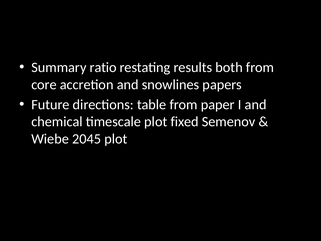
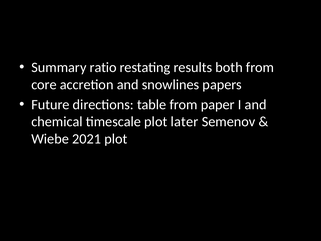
fixed: fixed -> later
2045: 2045 -> 2021
